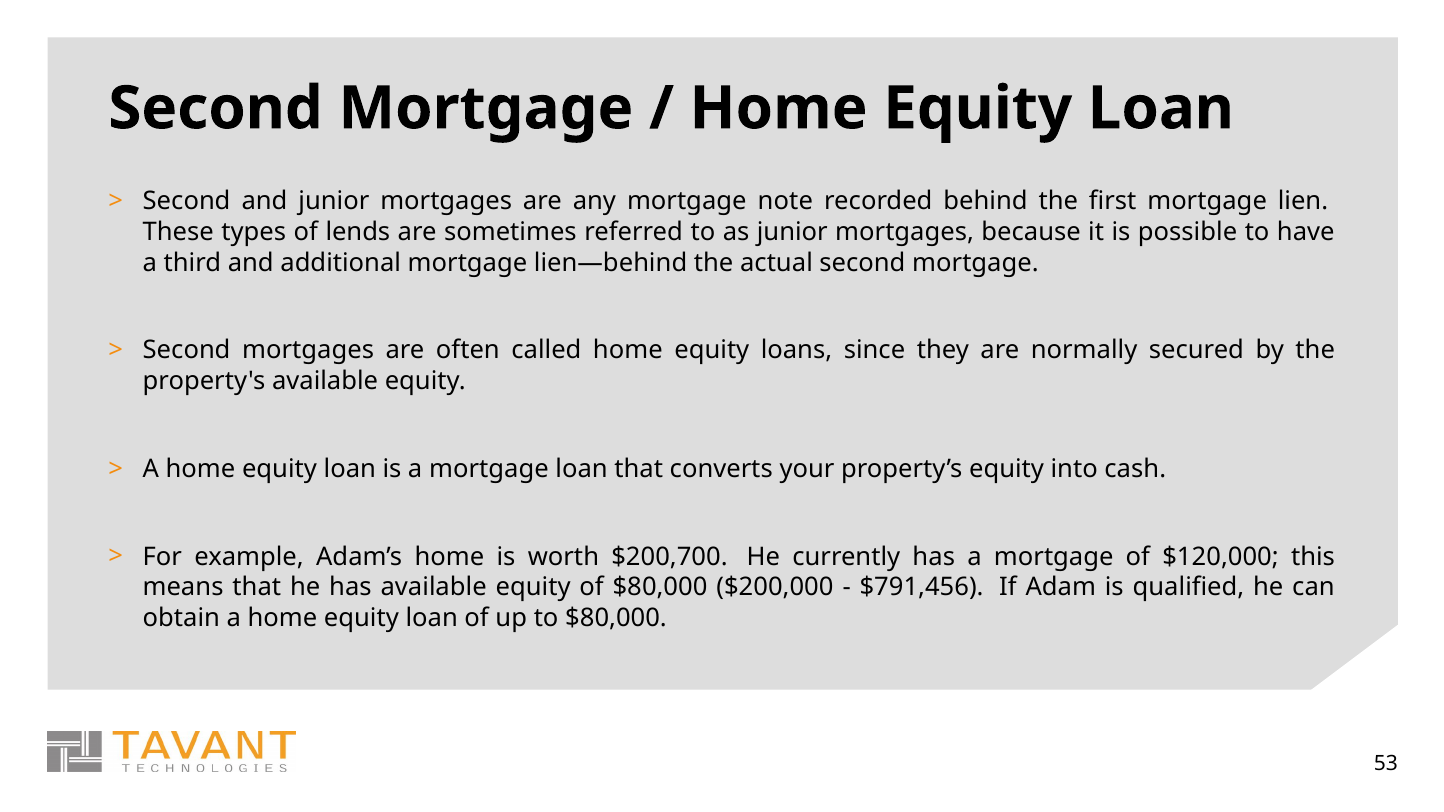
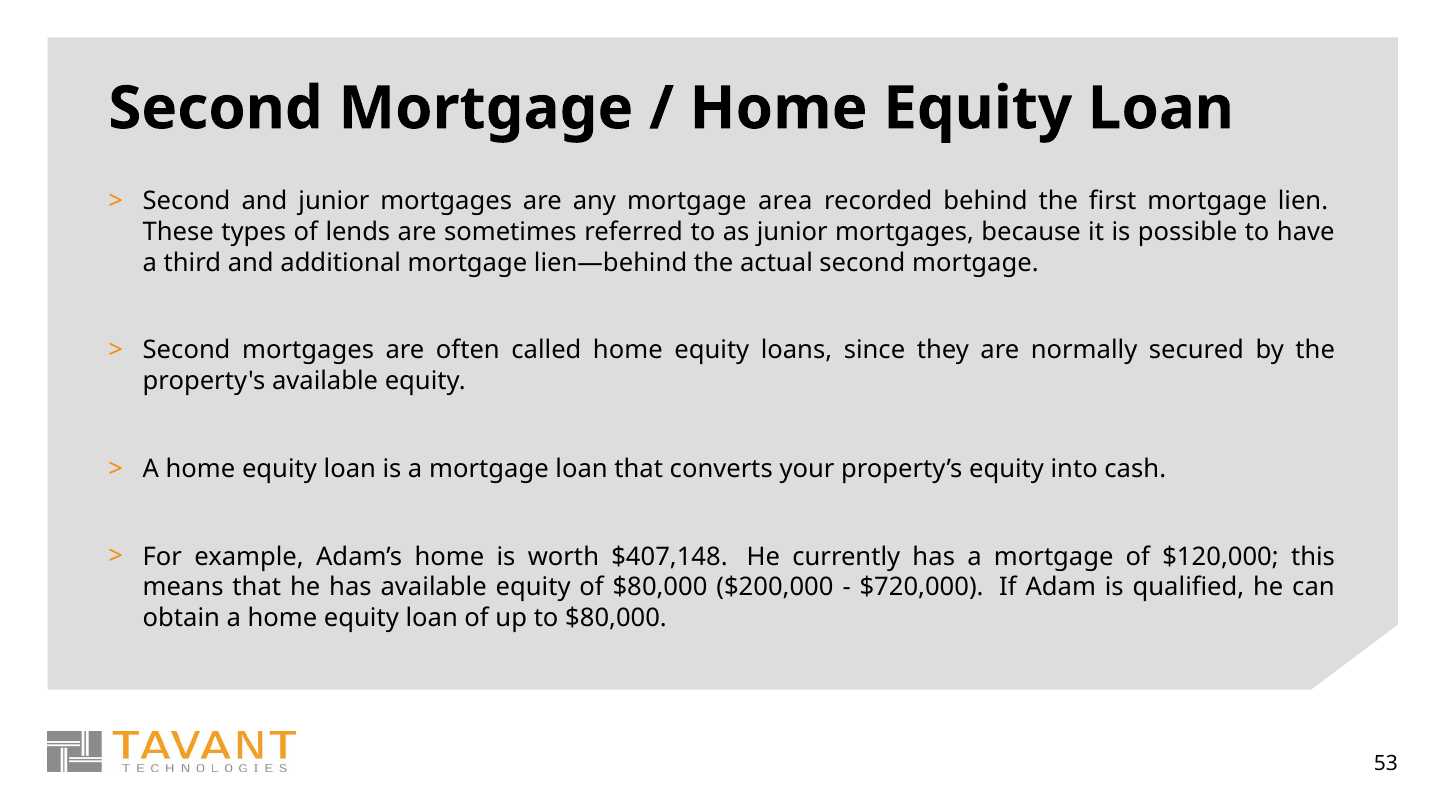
note: note -> area
$200,700: $200,700 -> $407,148
$791,456: $791,456 -> $720,000
